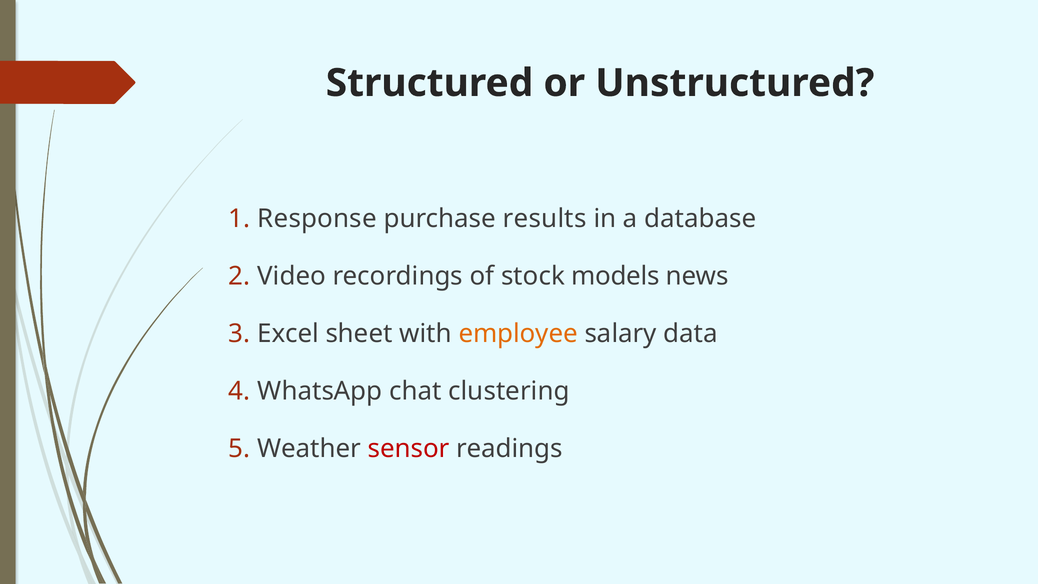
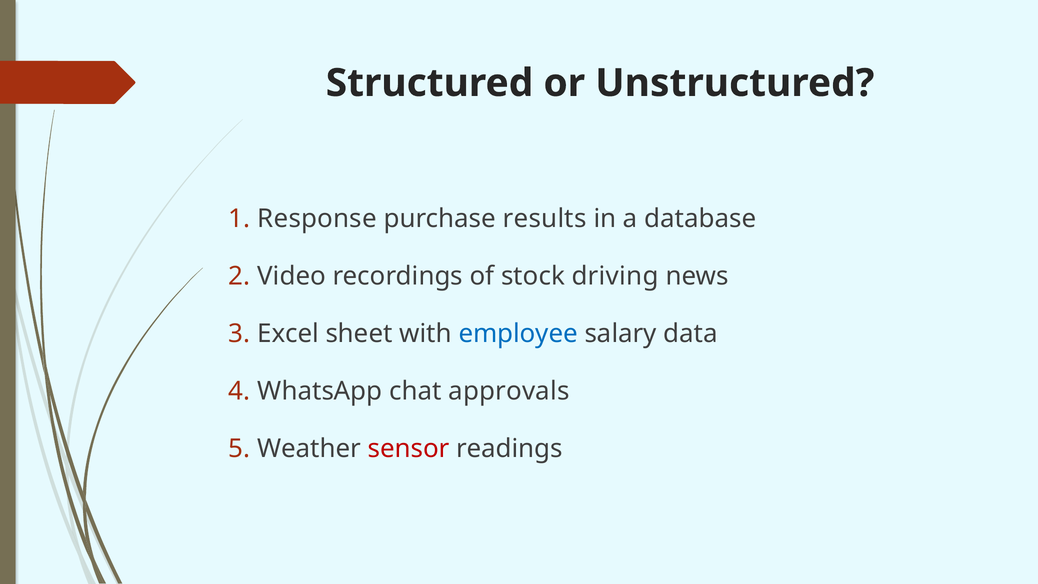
models: models -> driving
employee colour: orange -> blue
clustering: clustering -> approvals
